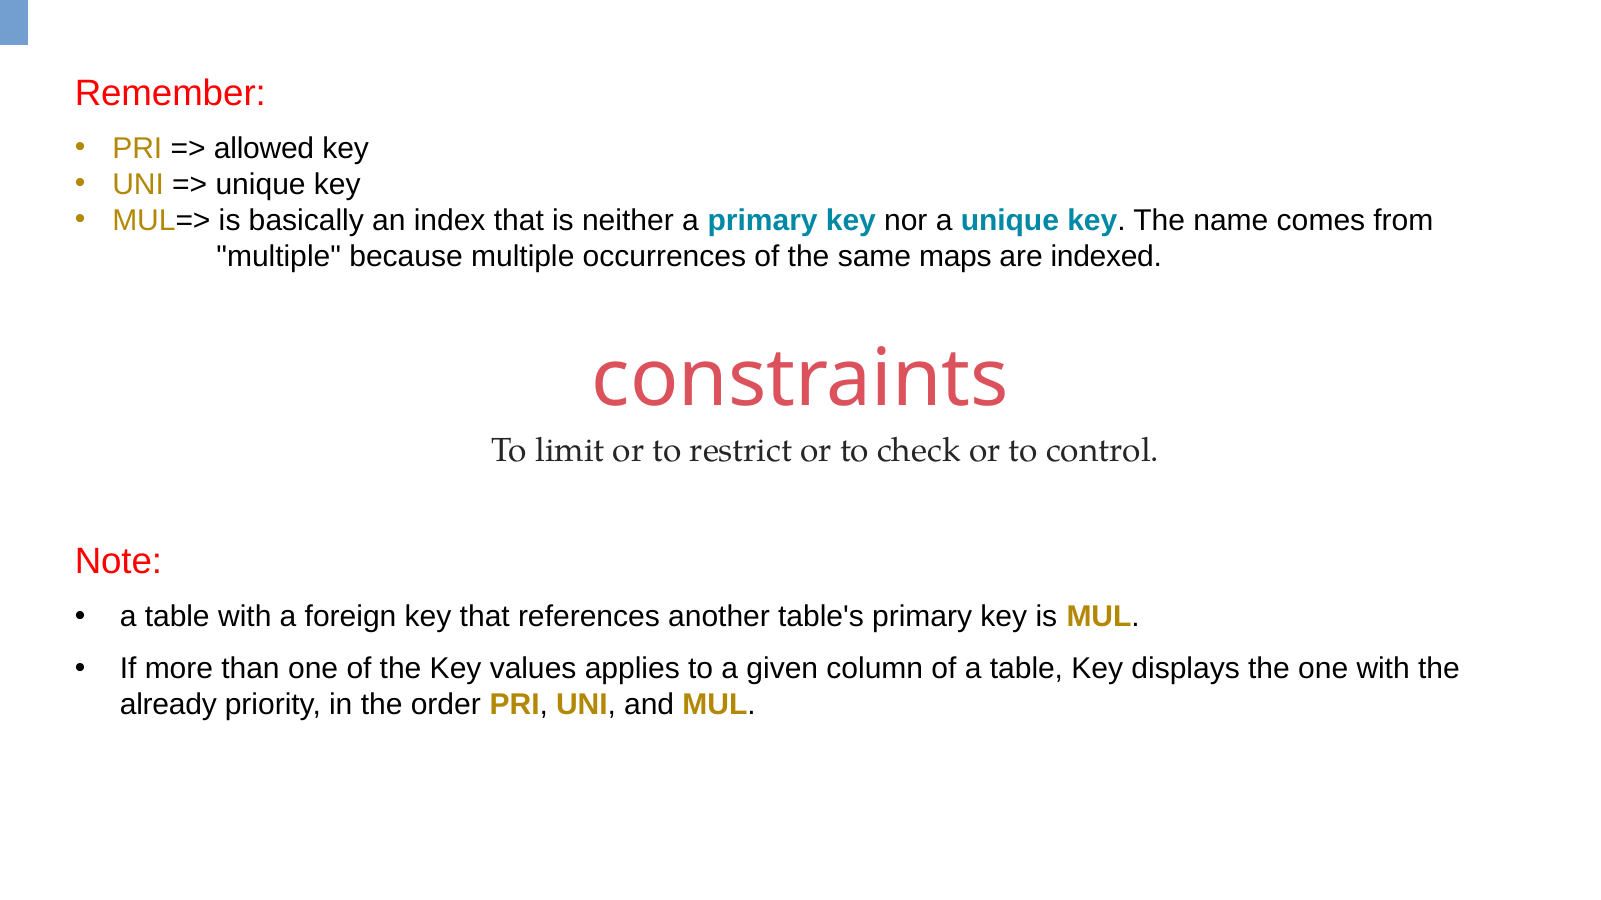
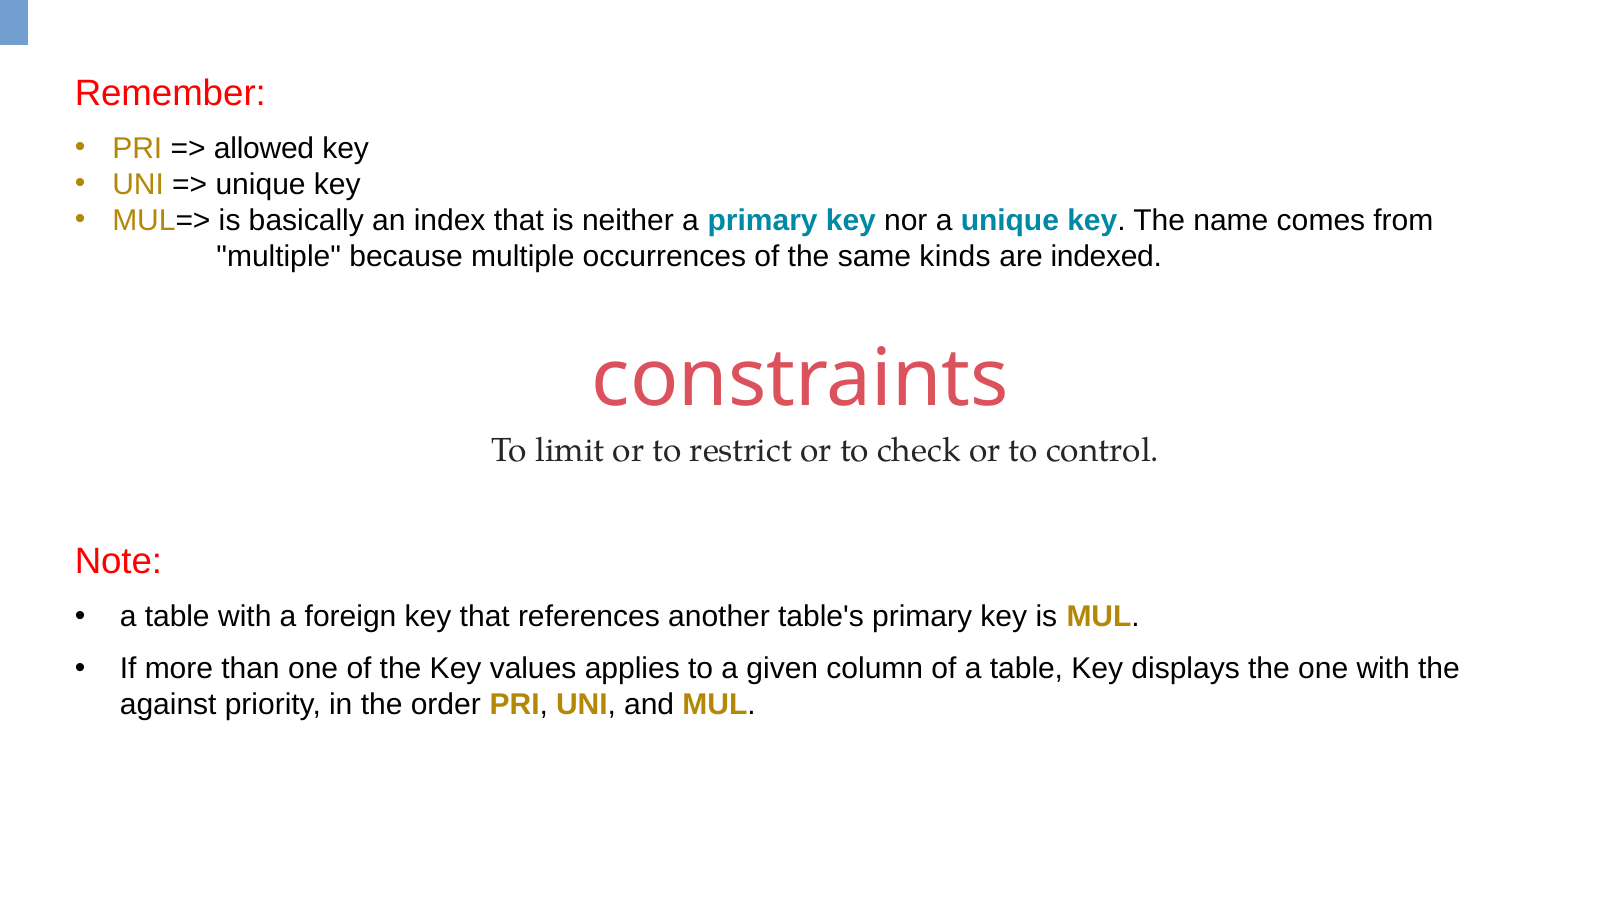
maps: maps -> kinds
already: already -> against
